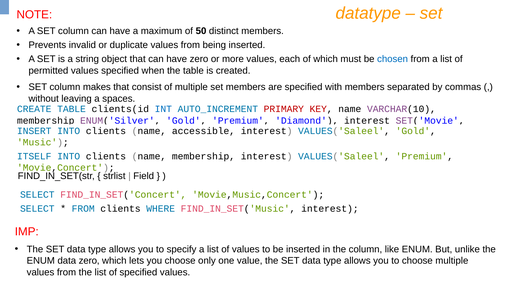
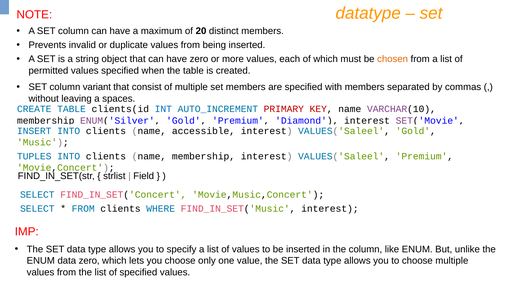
50: 50 -> 20
chosen colour: blue -> orange
makes: makes -> variant
ITSELF: ITSELF -> TUPLES
